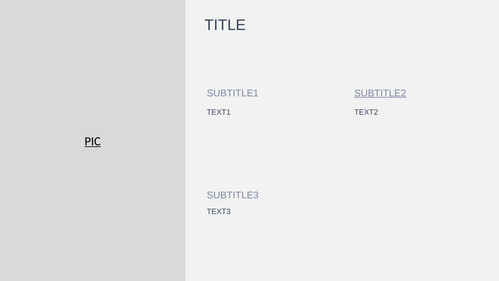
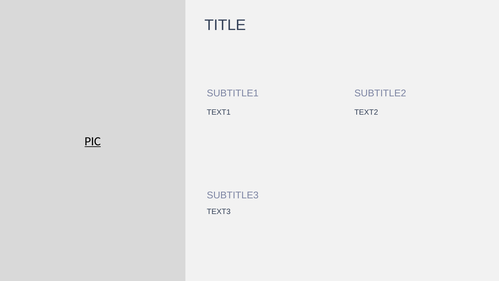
SUBTITLE2 underline: present -> none
